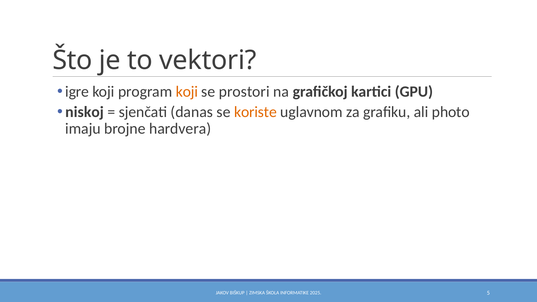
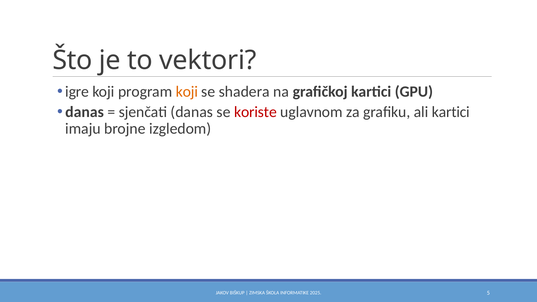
prostori: prostori -> shadera
niskoj at (85, 112): niskoj -> danas
koriste colour: orange -> red
ali photo: photo -> kartici
hardvera: hardvera -> izgledom
